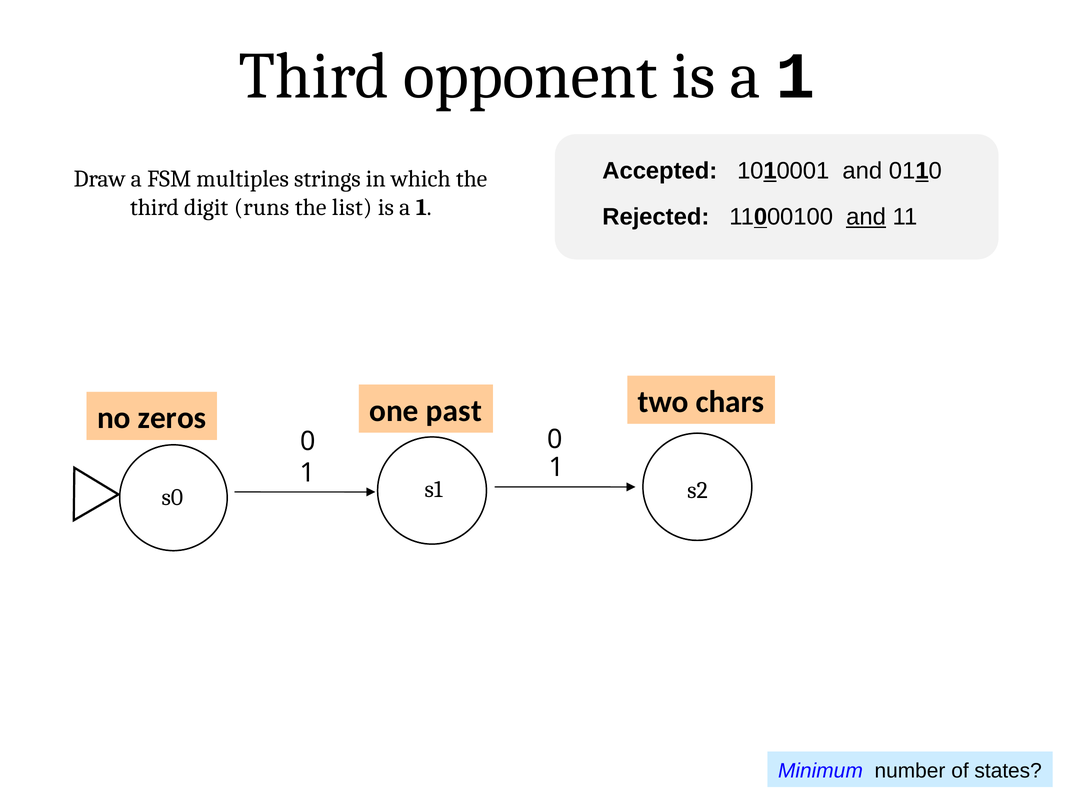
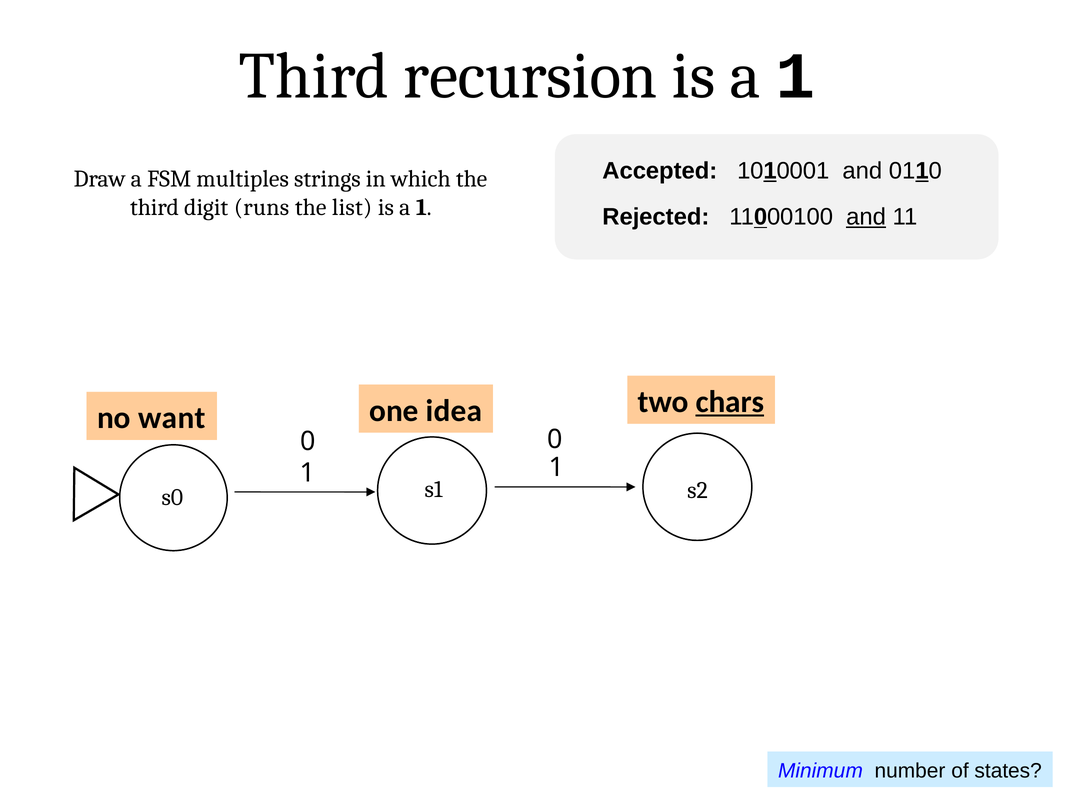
opponent: opponent -> recursion
zeros: zeros -> want
past: past -> idea
chars underline: none -> present
